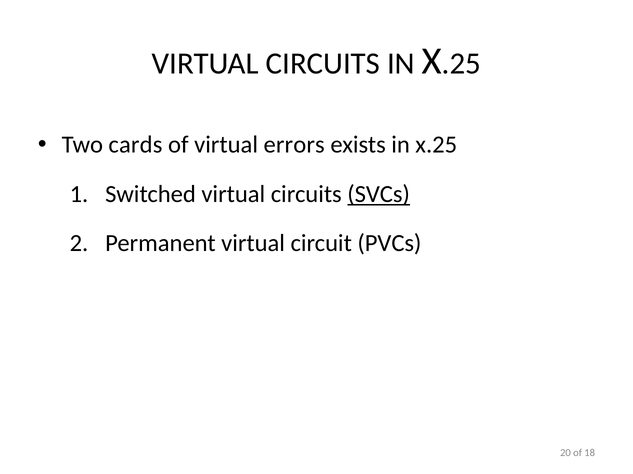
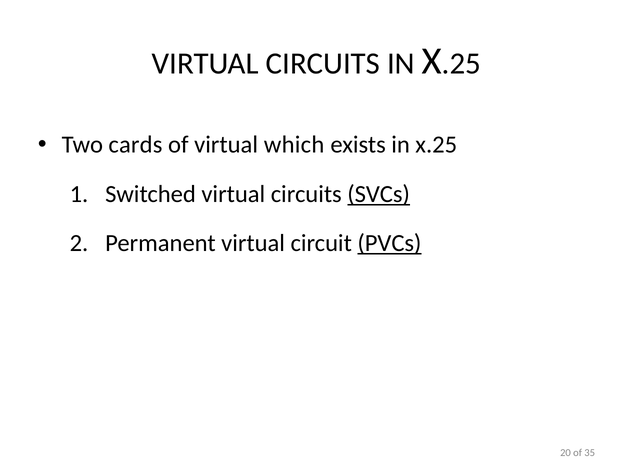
errors: errors -> which
PVCs underline: none -> present
18: 18 -> 35
